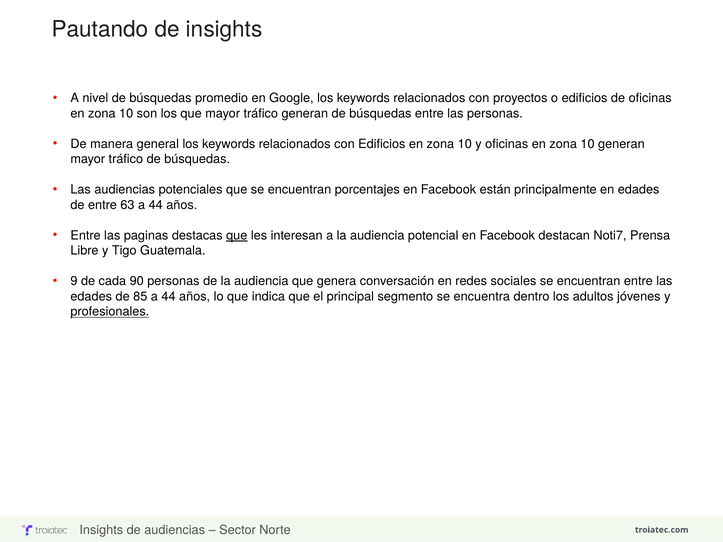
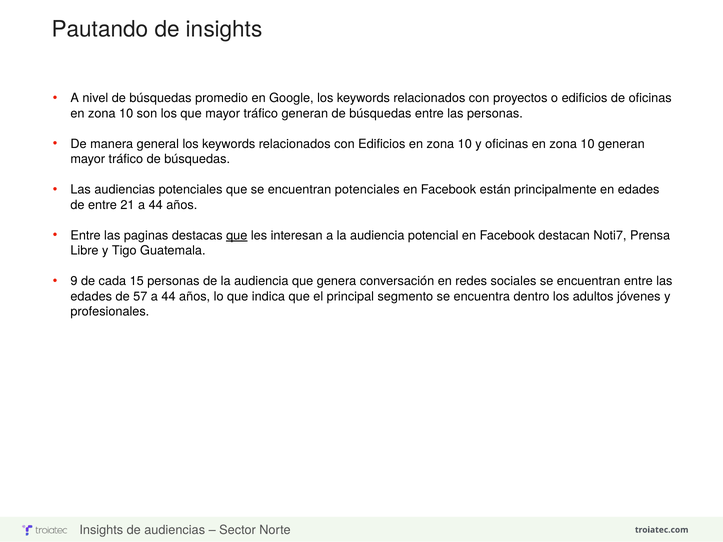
encuentran porcentajes: porcentajes -> potenciales
63: 63 -> 21
90: 90 -> 15
85: 85 -> 57
profesionales underline: present -> none
